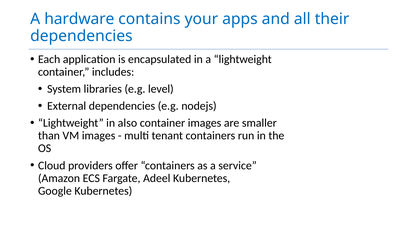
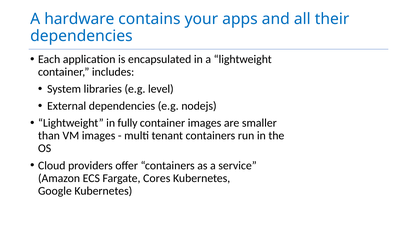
also: also -> fully
Adeel: Adeel -> Cores
